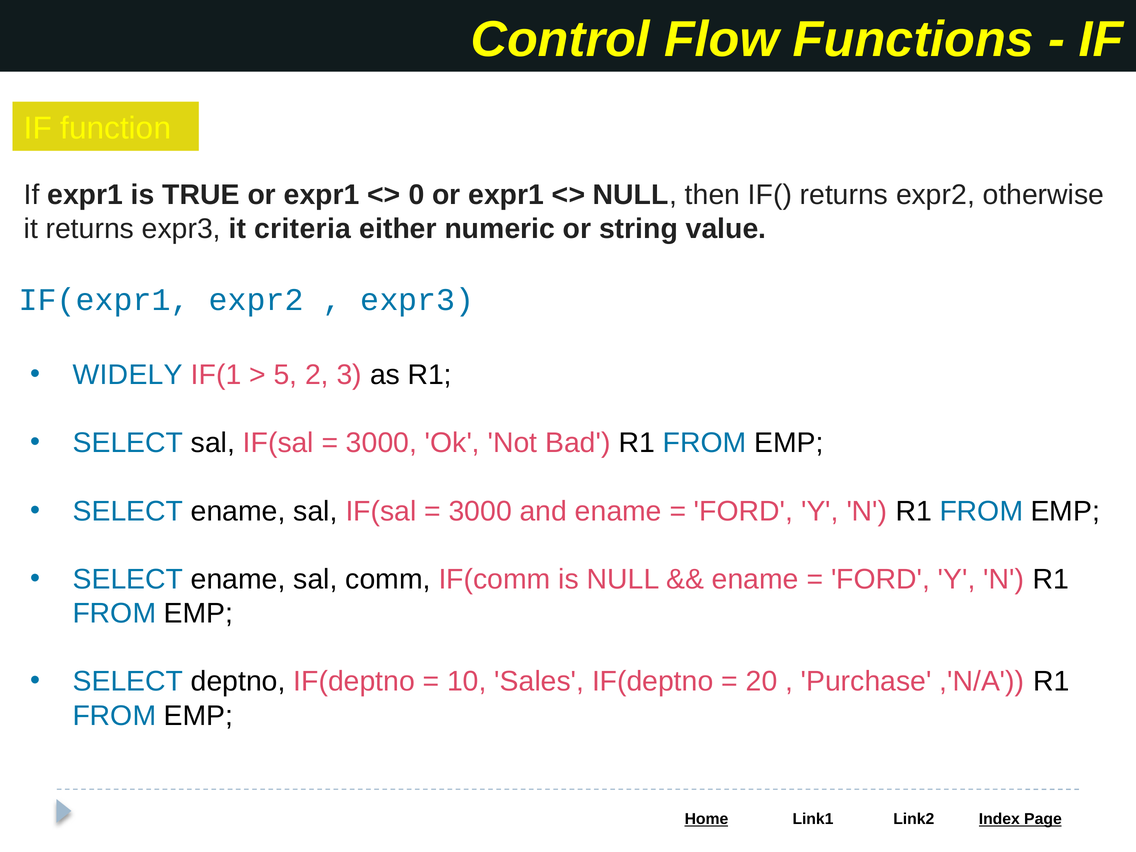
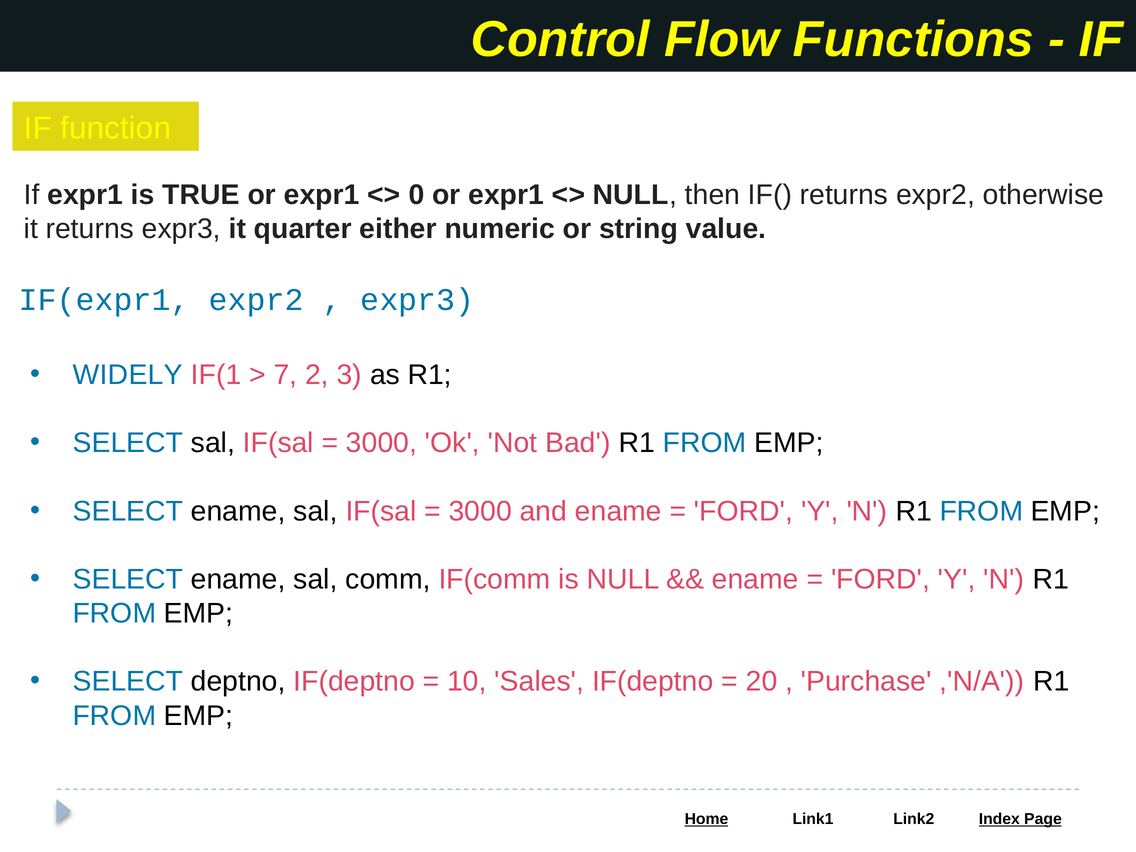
criteria: criteria -> quarter
5: 5 -> 7
